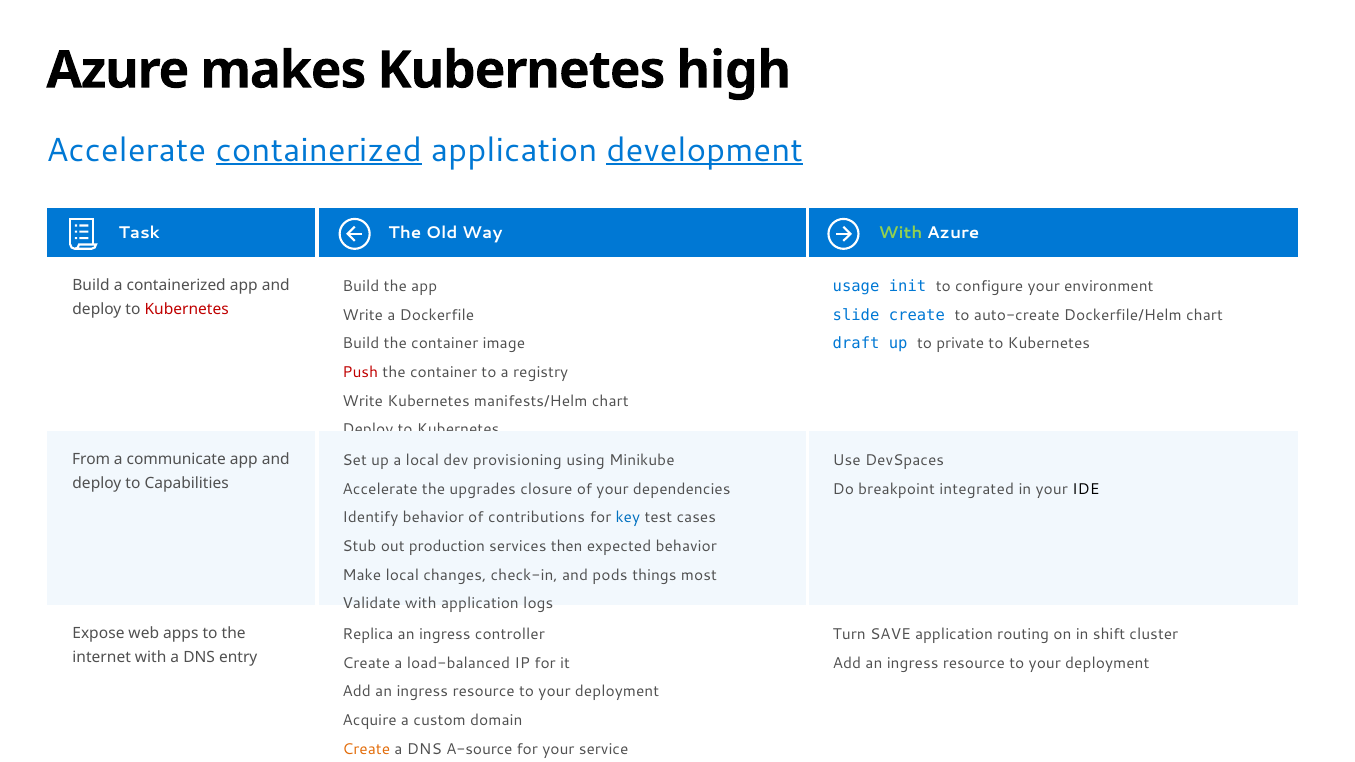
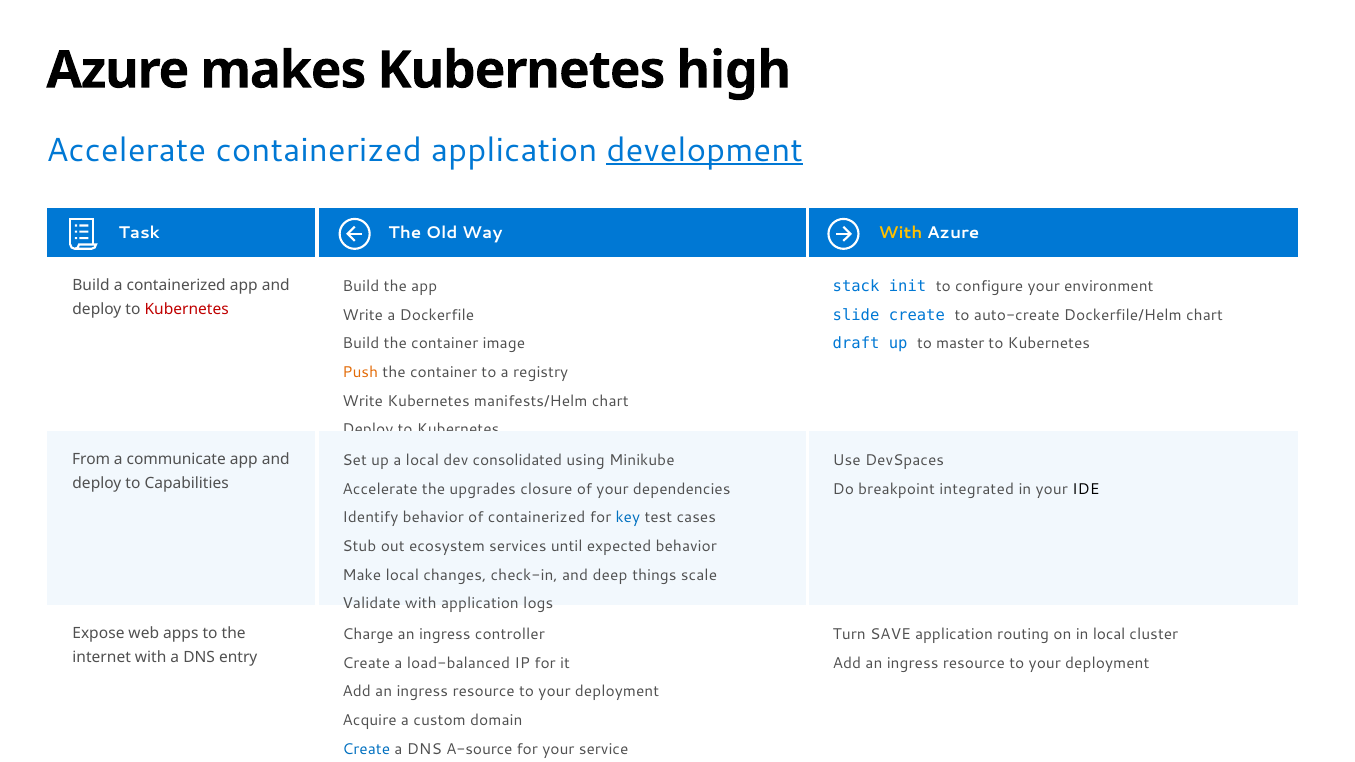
containerized at (319, 150) underline: present -> none
With at (901, 233) colour: light green -> yellow
usage: usage -> stack
private: private -> master
Push colour: red -> orange
provisioning: provisioning -> consolidated
of contributions: contributions -> containerized
production: production -> ecosystem
then: then -> until
pods: pods -> deep
most: most -> scale
Replica: Replica -> Charge
in shift: shift -> local
Create at (366, 749) colour: orange -> blue
